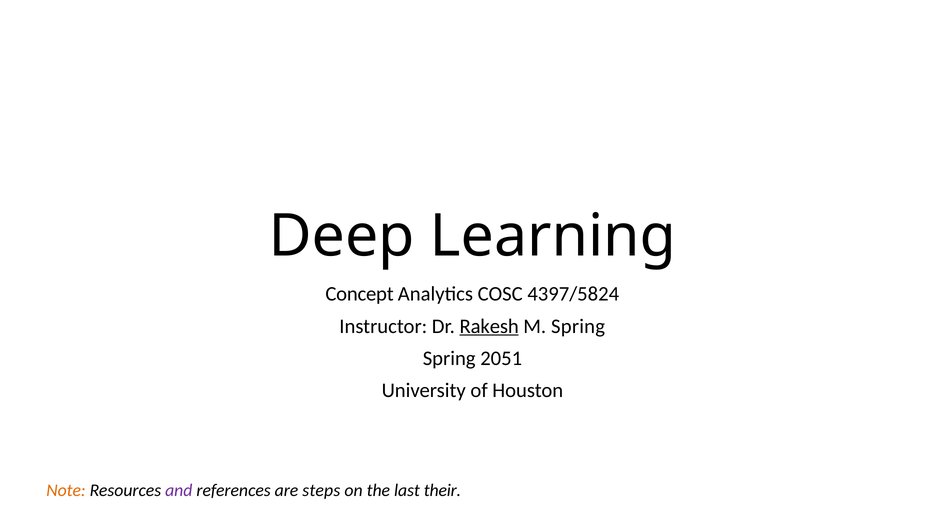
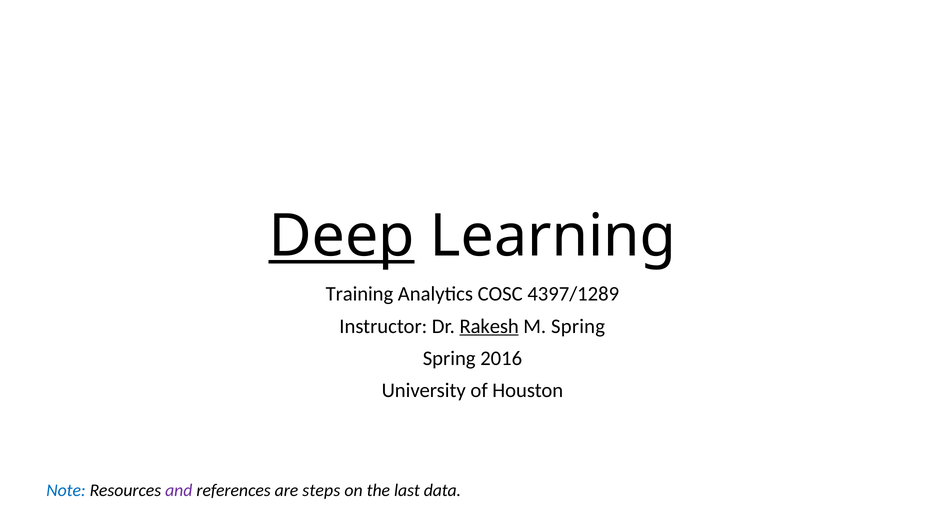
Deep underline: none -> present
Concept: Concept -> Training
4397/5824: 4397/5824 -> 4397/1289
2051: 2051 -> 2016
Note colour: orange -> blue
their: their -> data
